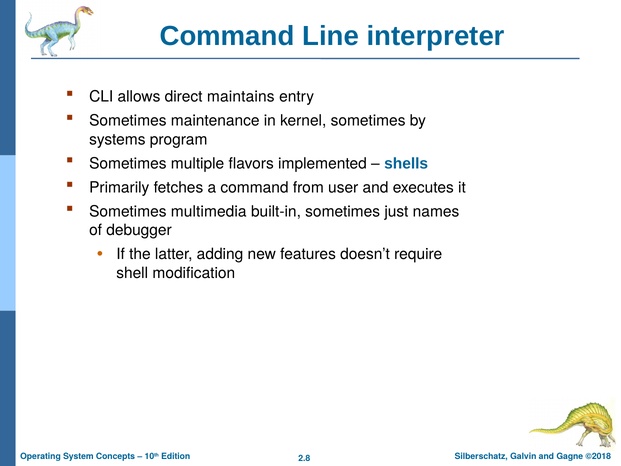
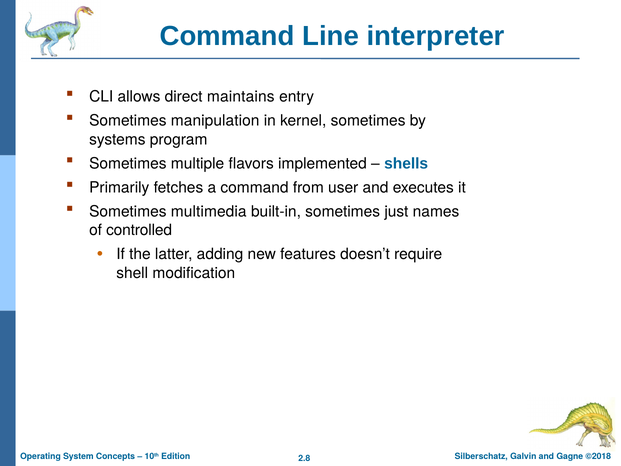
maintenance: maintenance -> manipulation
debugger: debugger -> controlled
